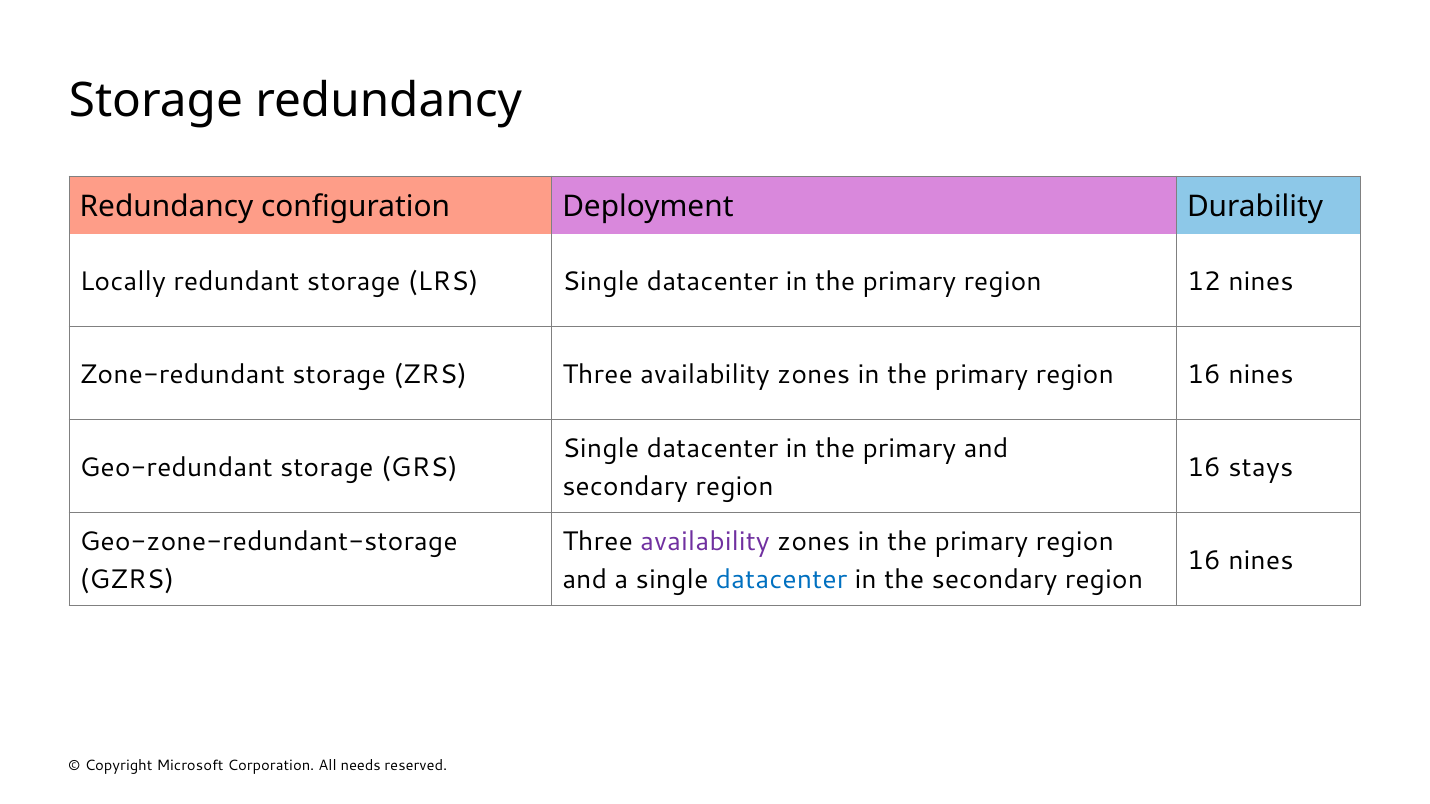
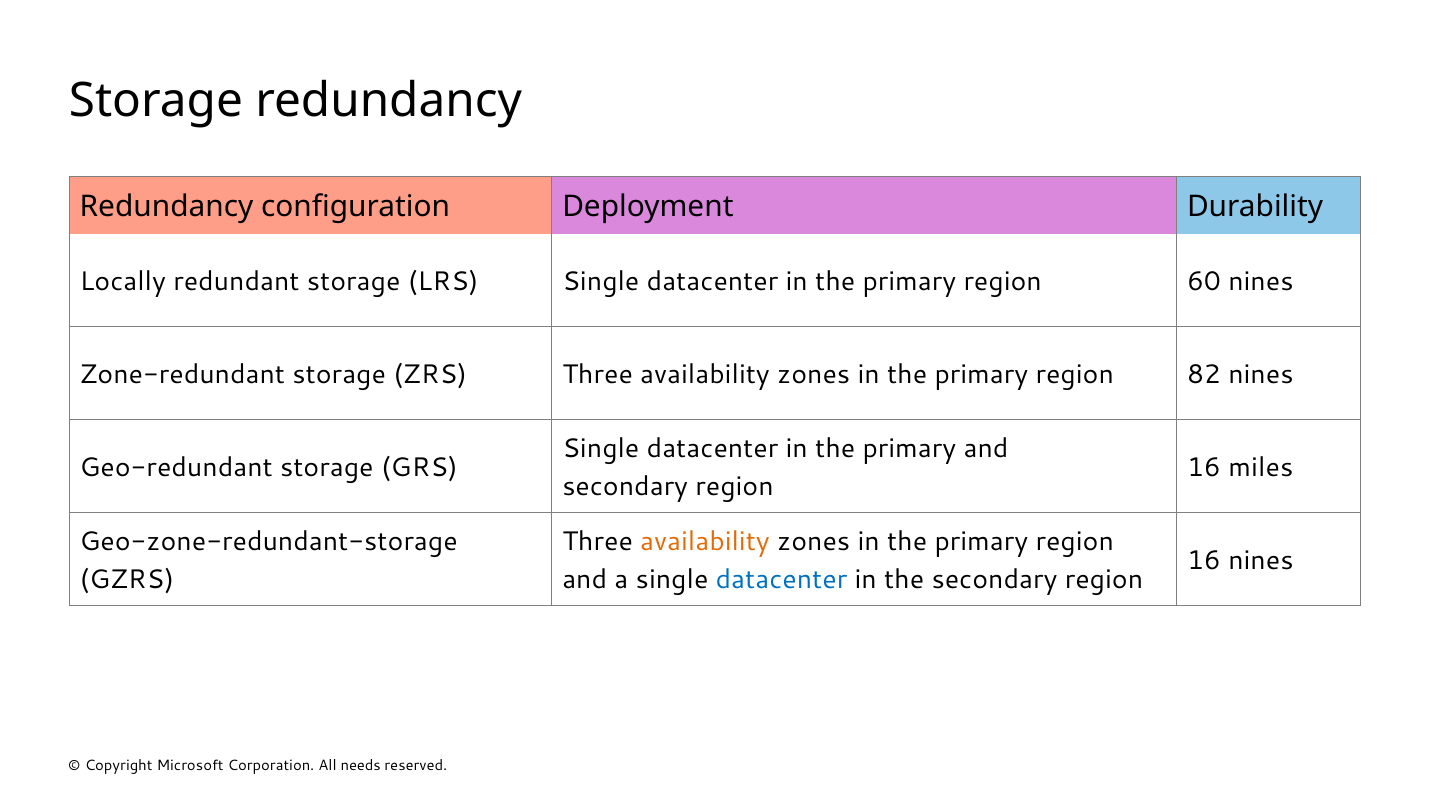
12: 12 -> 60
primary region 16: 16 -> 82
stays: stays -> miles
availability at (705, 542) colour: purple -> orange
